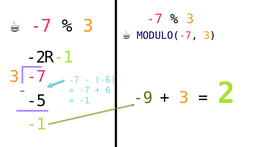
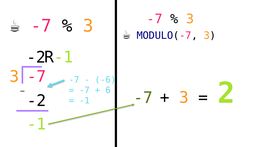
-9 at (143, 98): -9 -> -7
-5 at (37, 101): -5 -> -2
